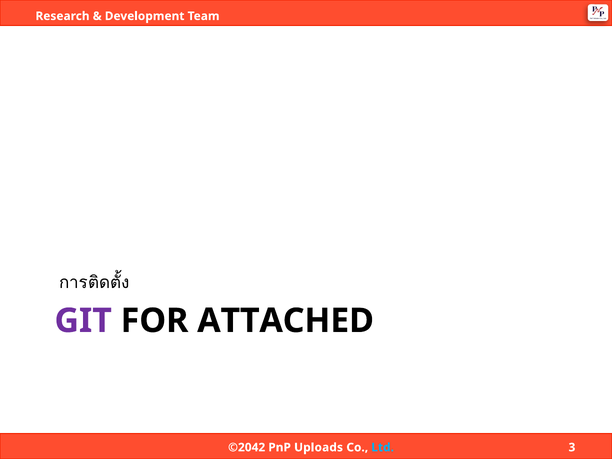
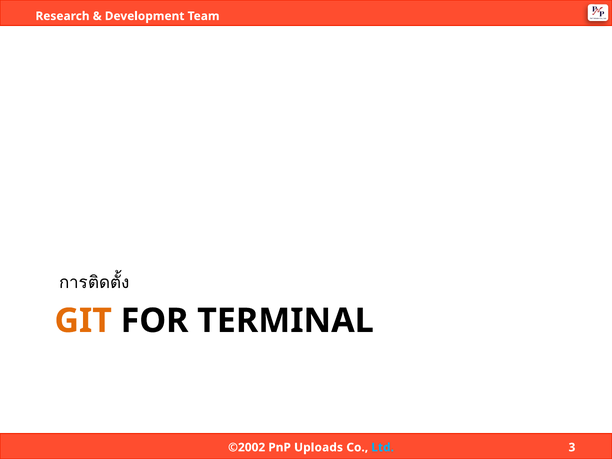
GIT colour: purple -> orange
ATTACHED: ATTACHED -> TERMINAL
©2042: ©2042 -> ©2002
